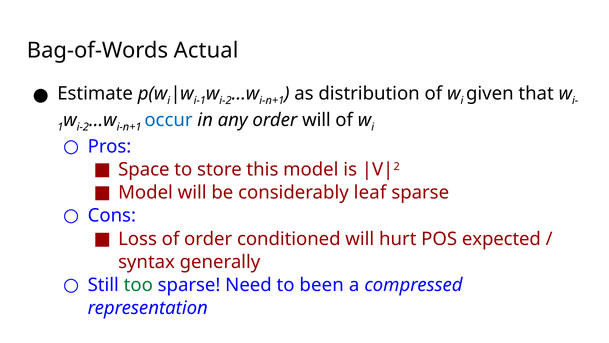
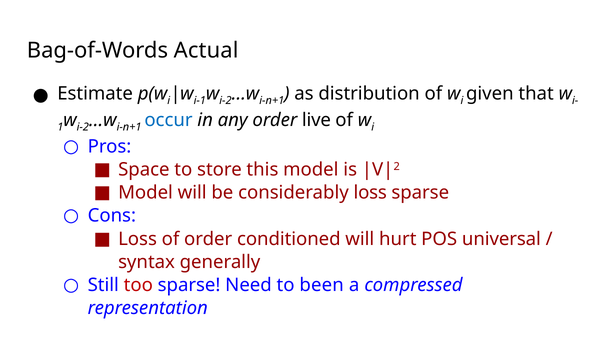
order will: will -> live
considerably leaf: leaf -> loss
expected: expected -> universal
too colour: green -> red
